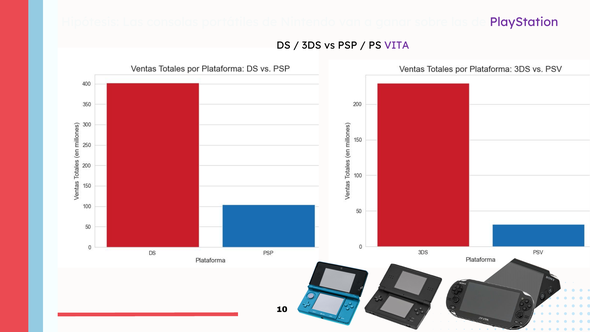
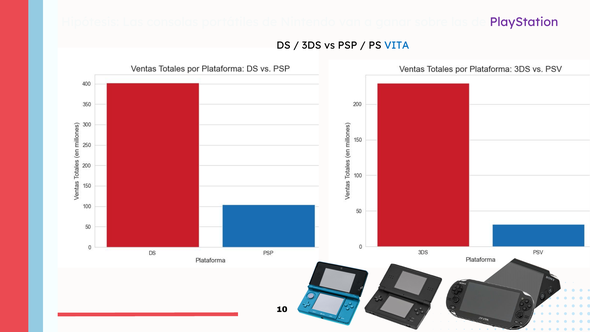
VITA colour: purple -> blue
